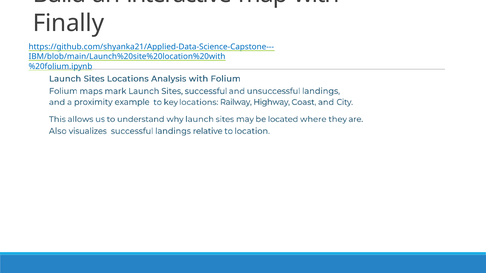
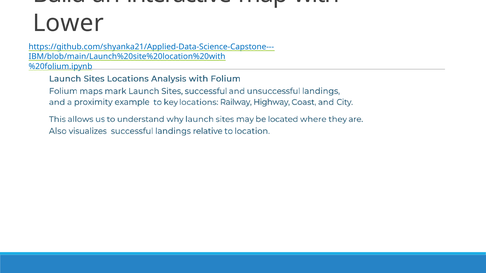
Finally: Finally -> Lower
